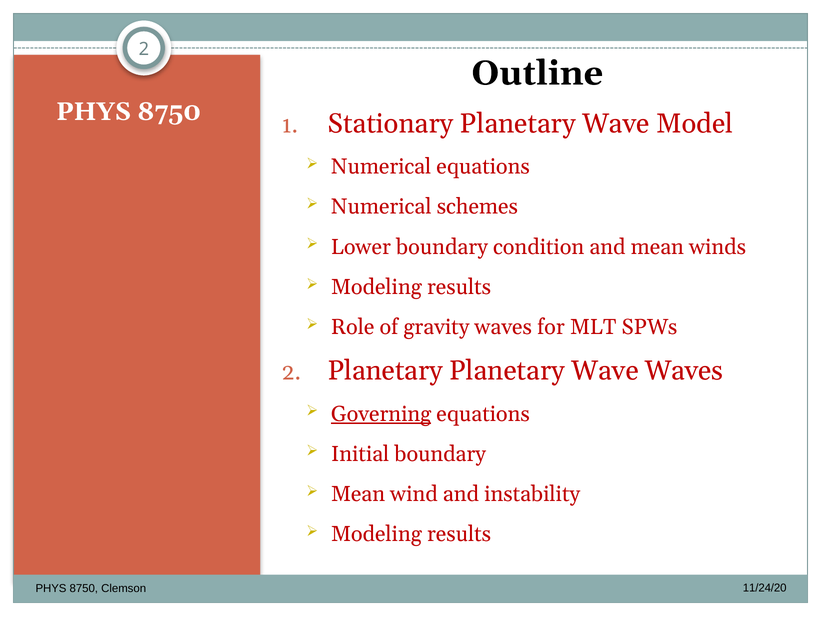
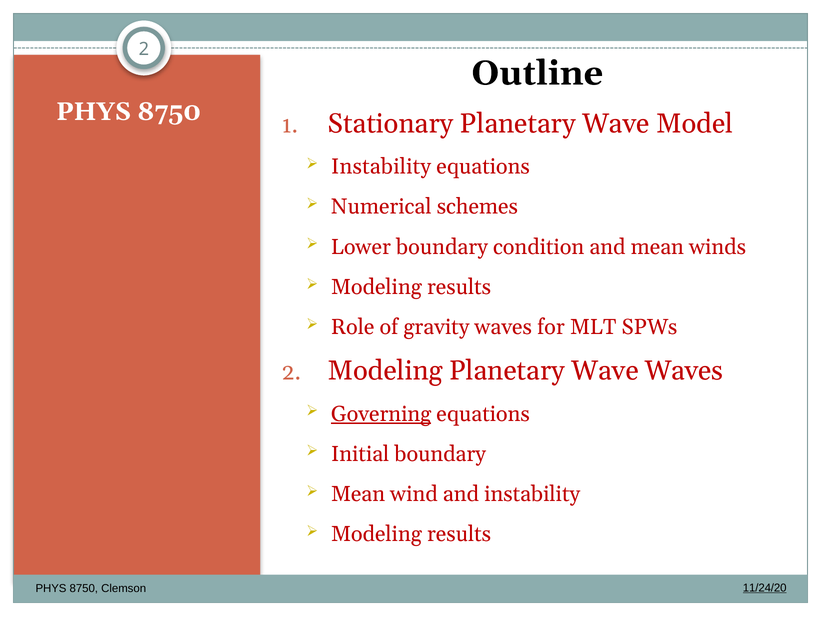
Numerical at (381, 167): Numerical -> Instability
2 Planetary: Planetary -> Modeling
11/24/20 underline: none -> present
